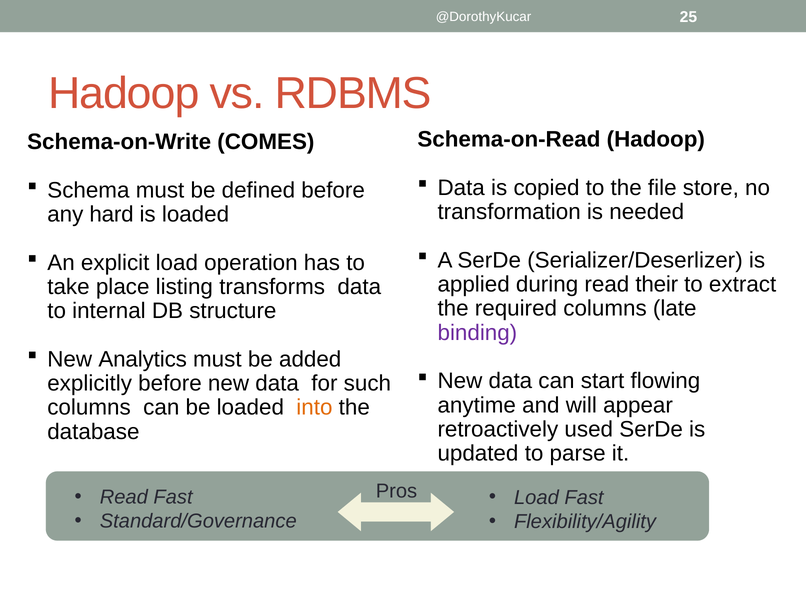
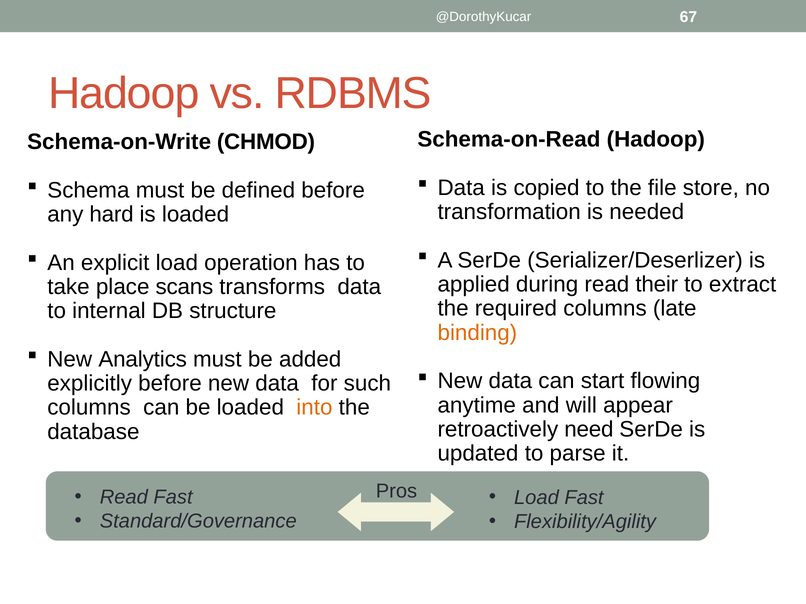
25: 25 -> 67
COMES: COMES -> CHMOD
listing: listing -> scans
binding colour: purple -> orange
used: used -> need
